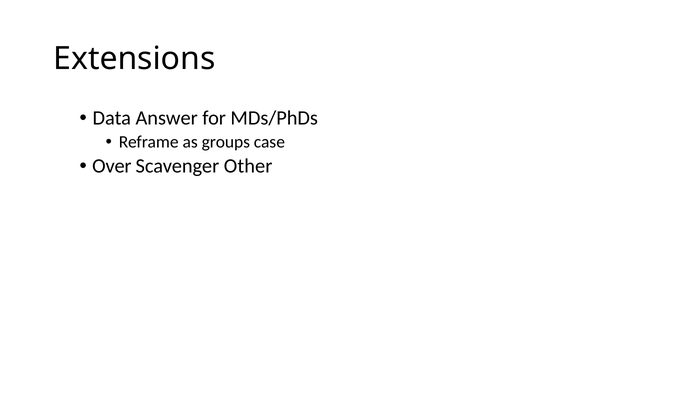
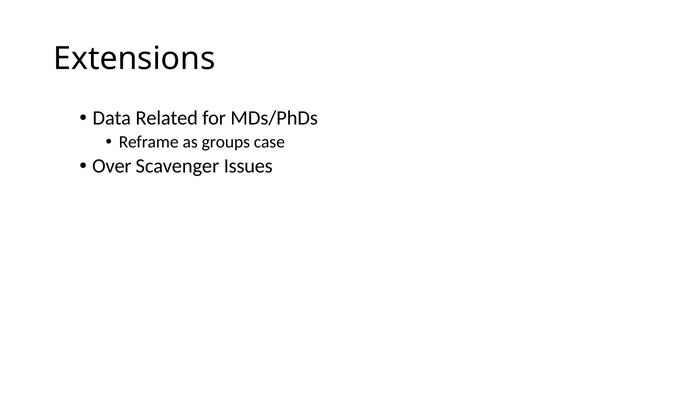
Answer: Answer -> Related
Other: Other -> Issues
